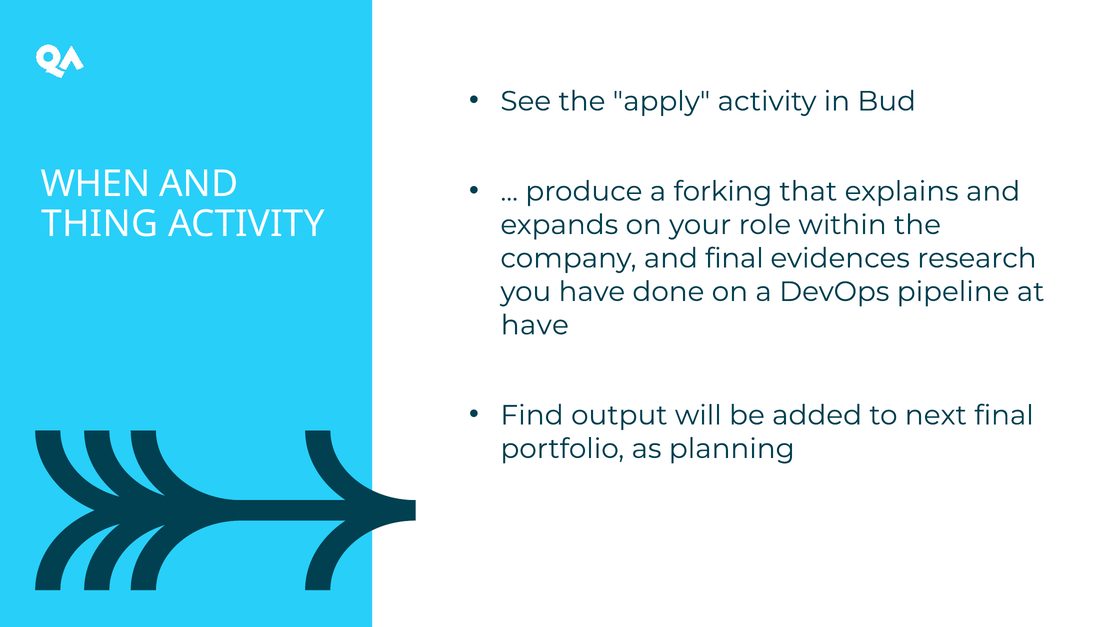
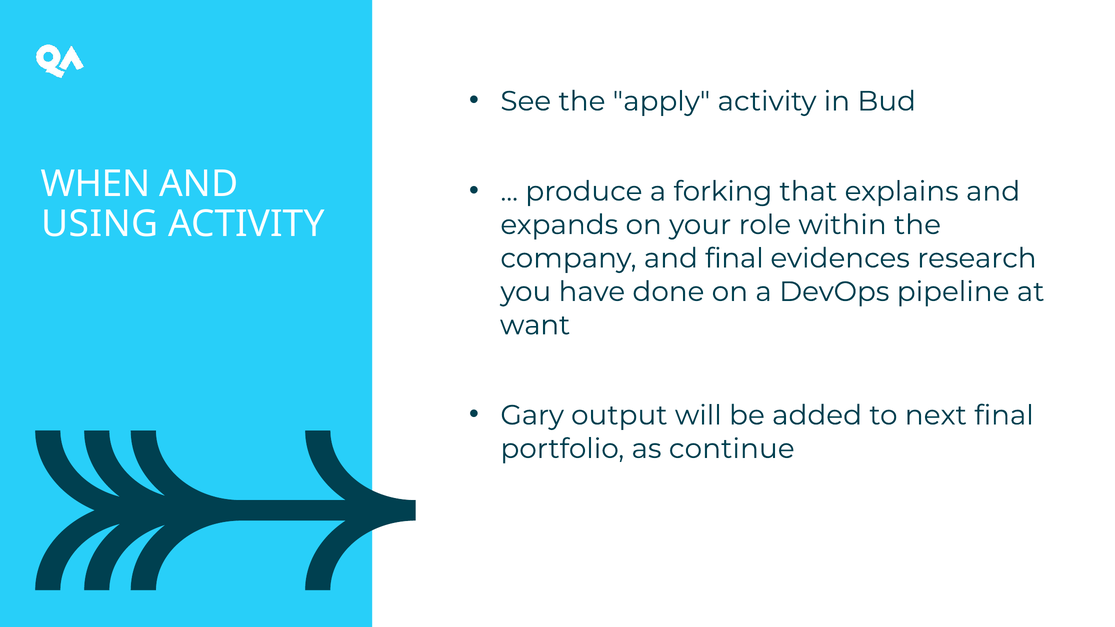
THING: THING -> USING
have at (535, 325): have -> want
Find: Find -> Gary
planning: planning -> continue
